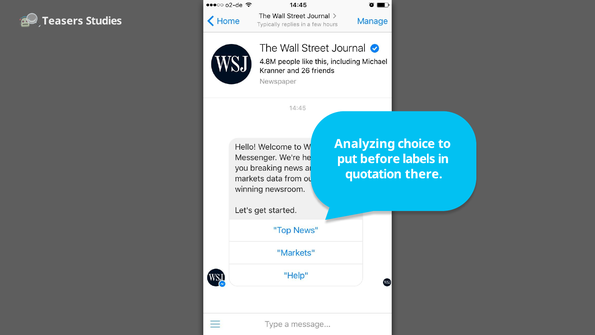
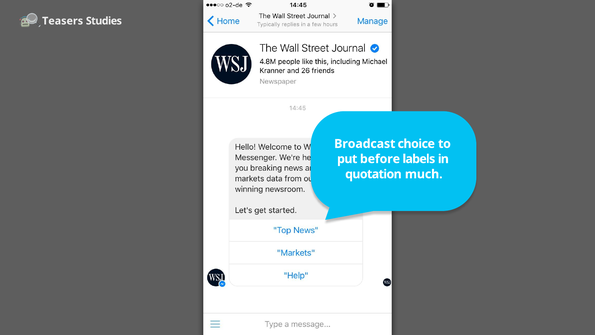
Analyzing: Analyzing -> Broadcast
there: there -> much
